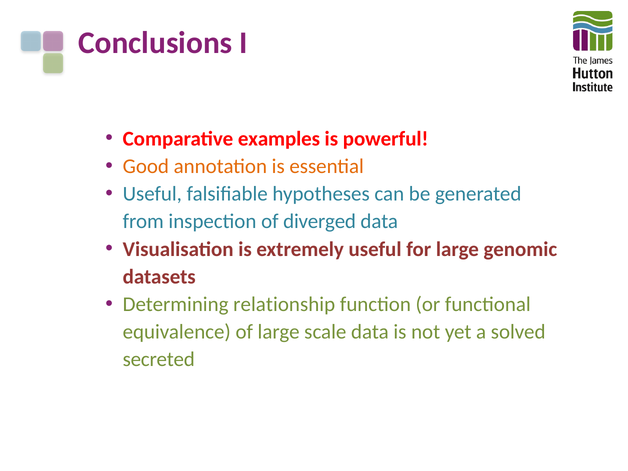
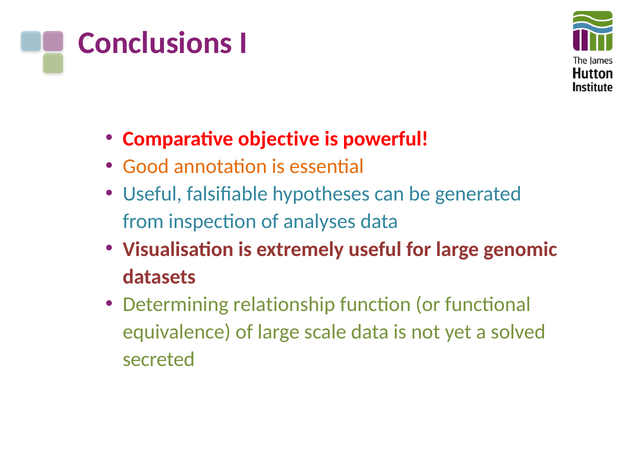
examples: examples -> objective
diverged: diverged -> analyses
